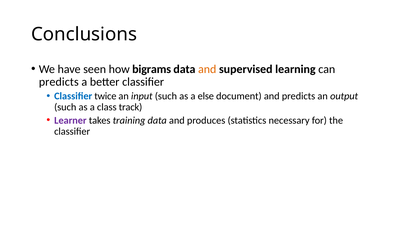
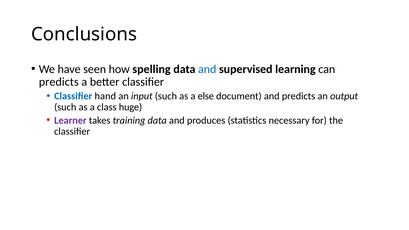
bigrams: bigrams -> spelling
and at (207, 69) colour: orange -> blue
twice: twice -> hand
track: track -> huge
